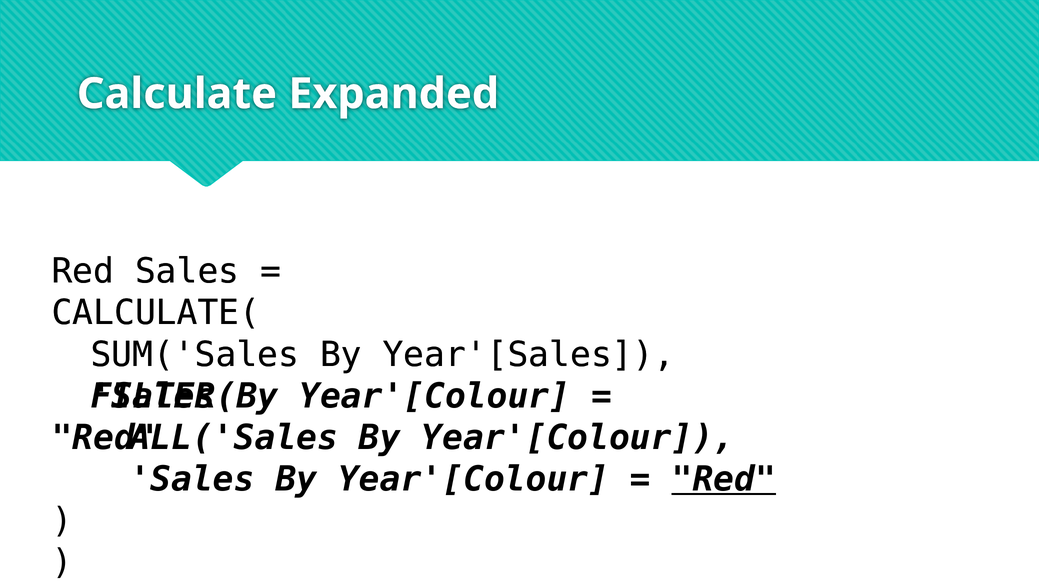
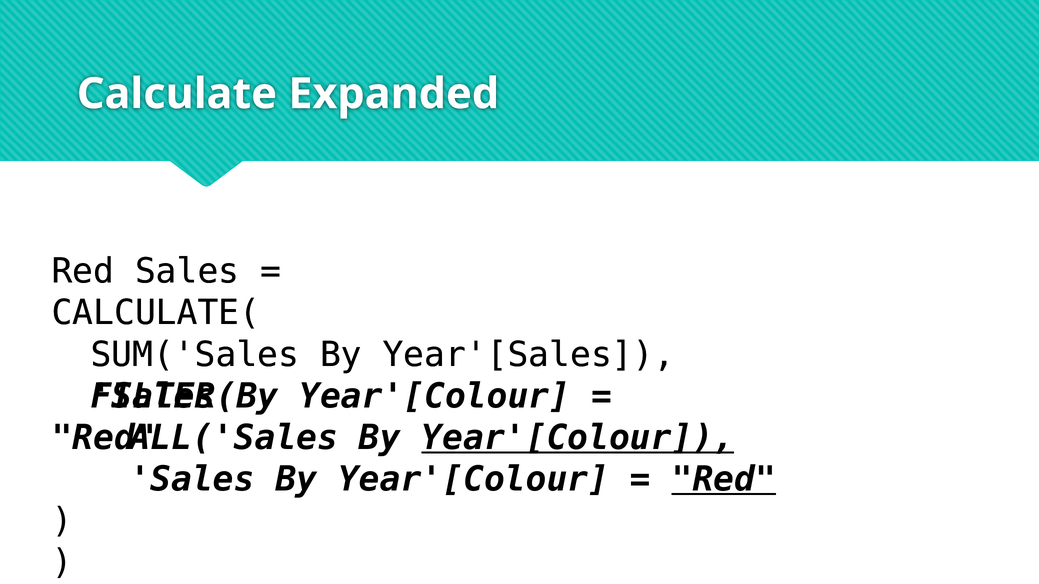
Year'[Colour at (578, 438) underline: none -> present
